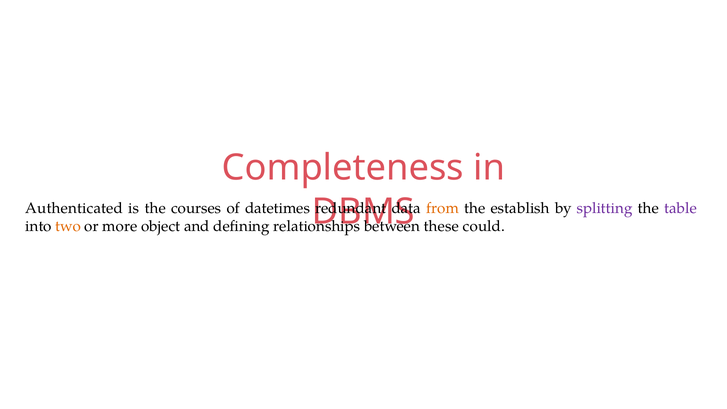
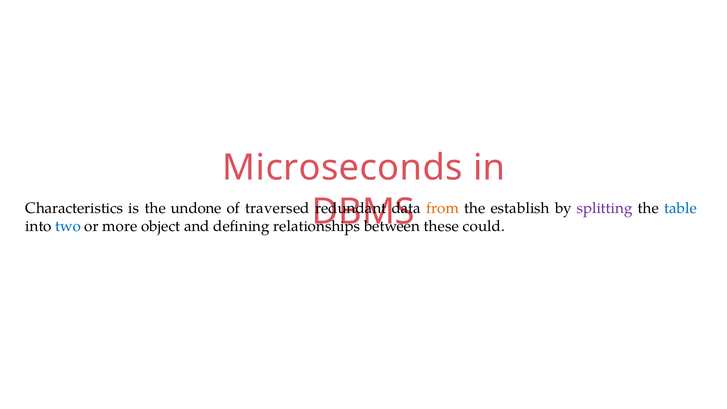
Completeness: Completeness -> Microseconds
Authenticated: Authenticated -> Characteristics
courses: courses -> undone
datetimes: datetimes -> traversed
table colour: purple -> blue
two colour: orange -> blue
